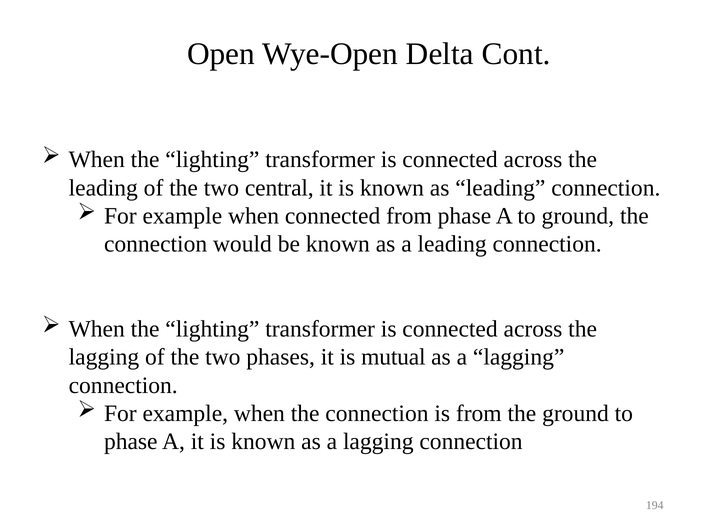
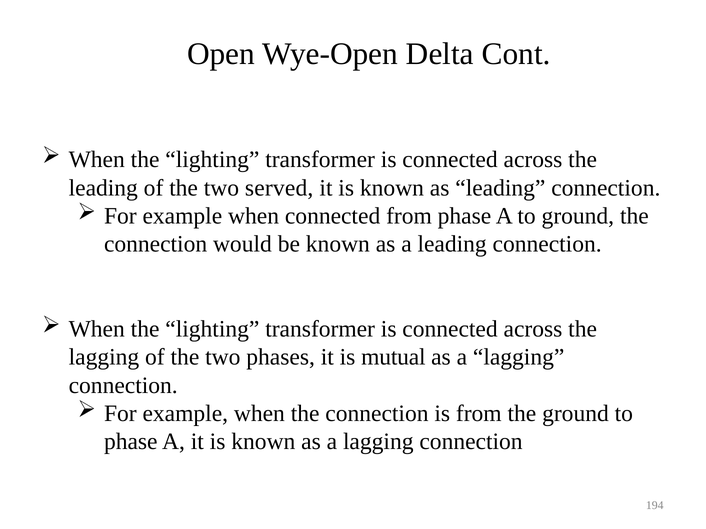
central: central -> served
